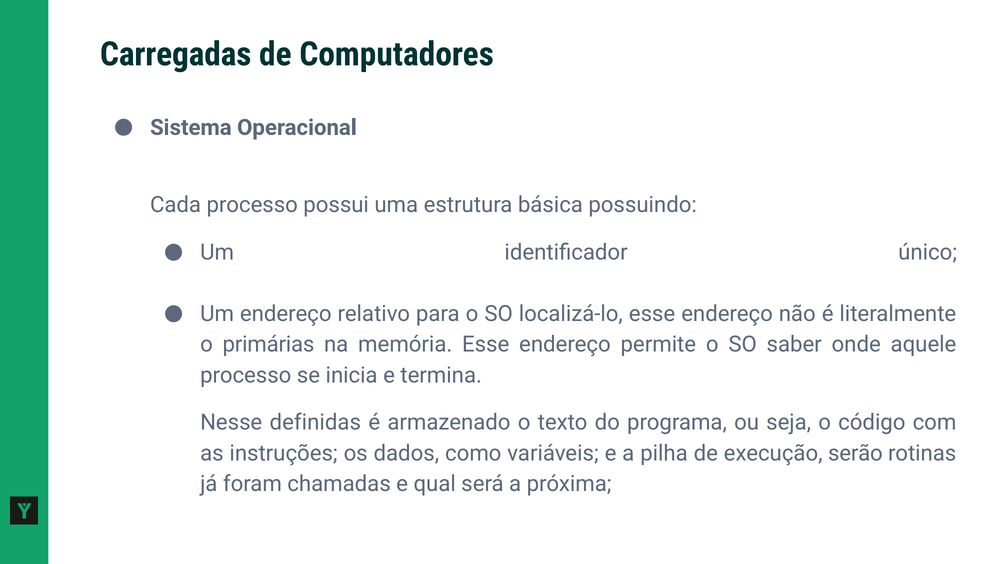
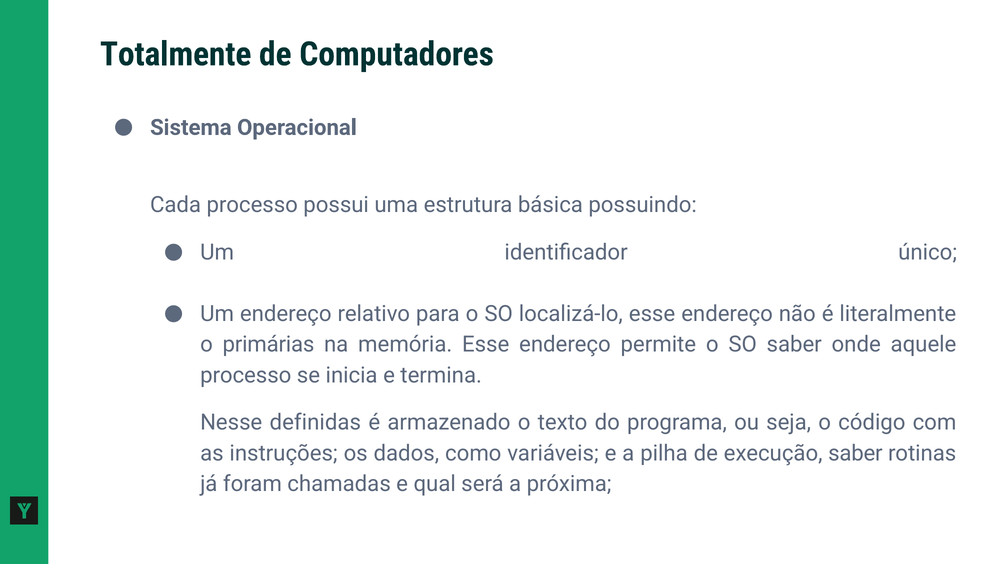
Carregadas: Carregadas -> Totalmente
execução serão: serão -> saber
